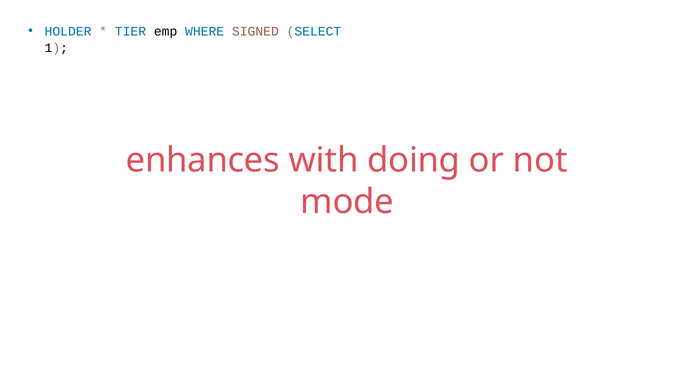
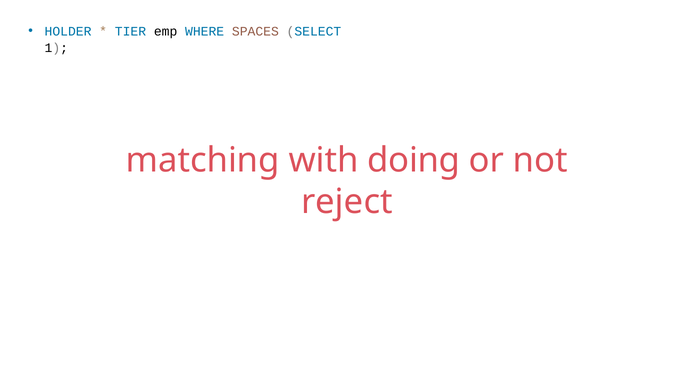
SIGNED: SIGNED -> SPACES
enhances: enhances -> matching
mode: mode -> reject
